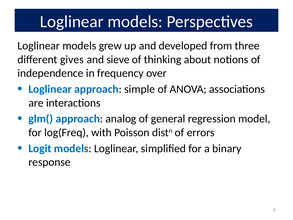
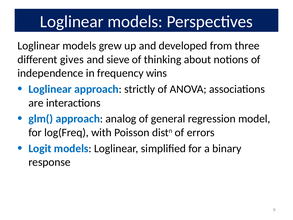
over: over -> wins
simple: simple -> strictly
